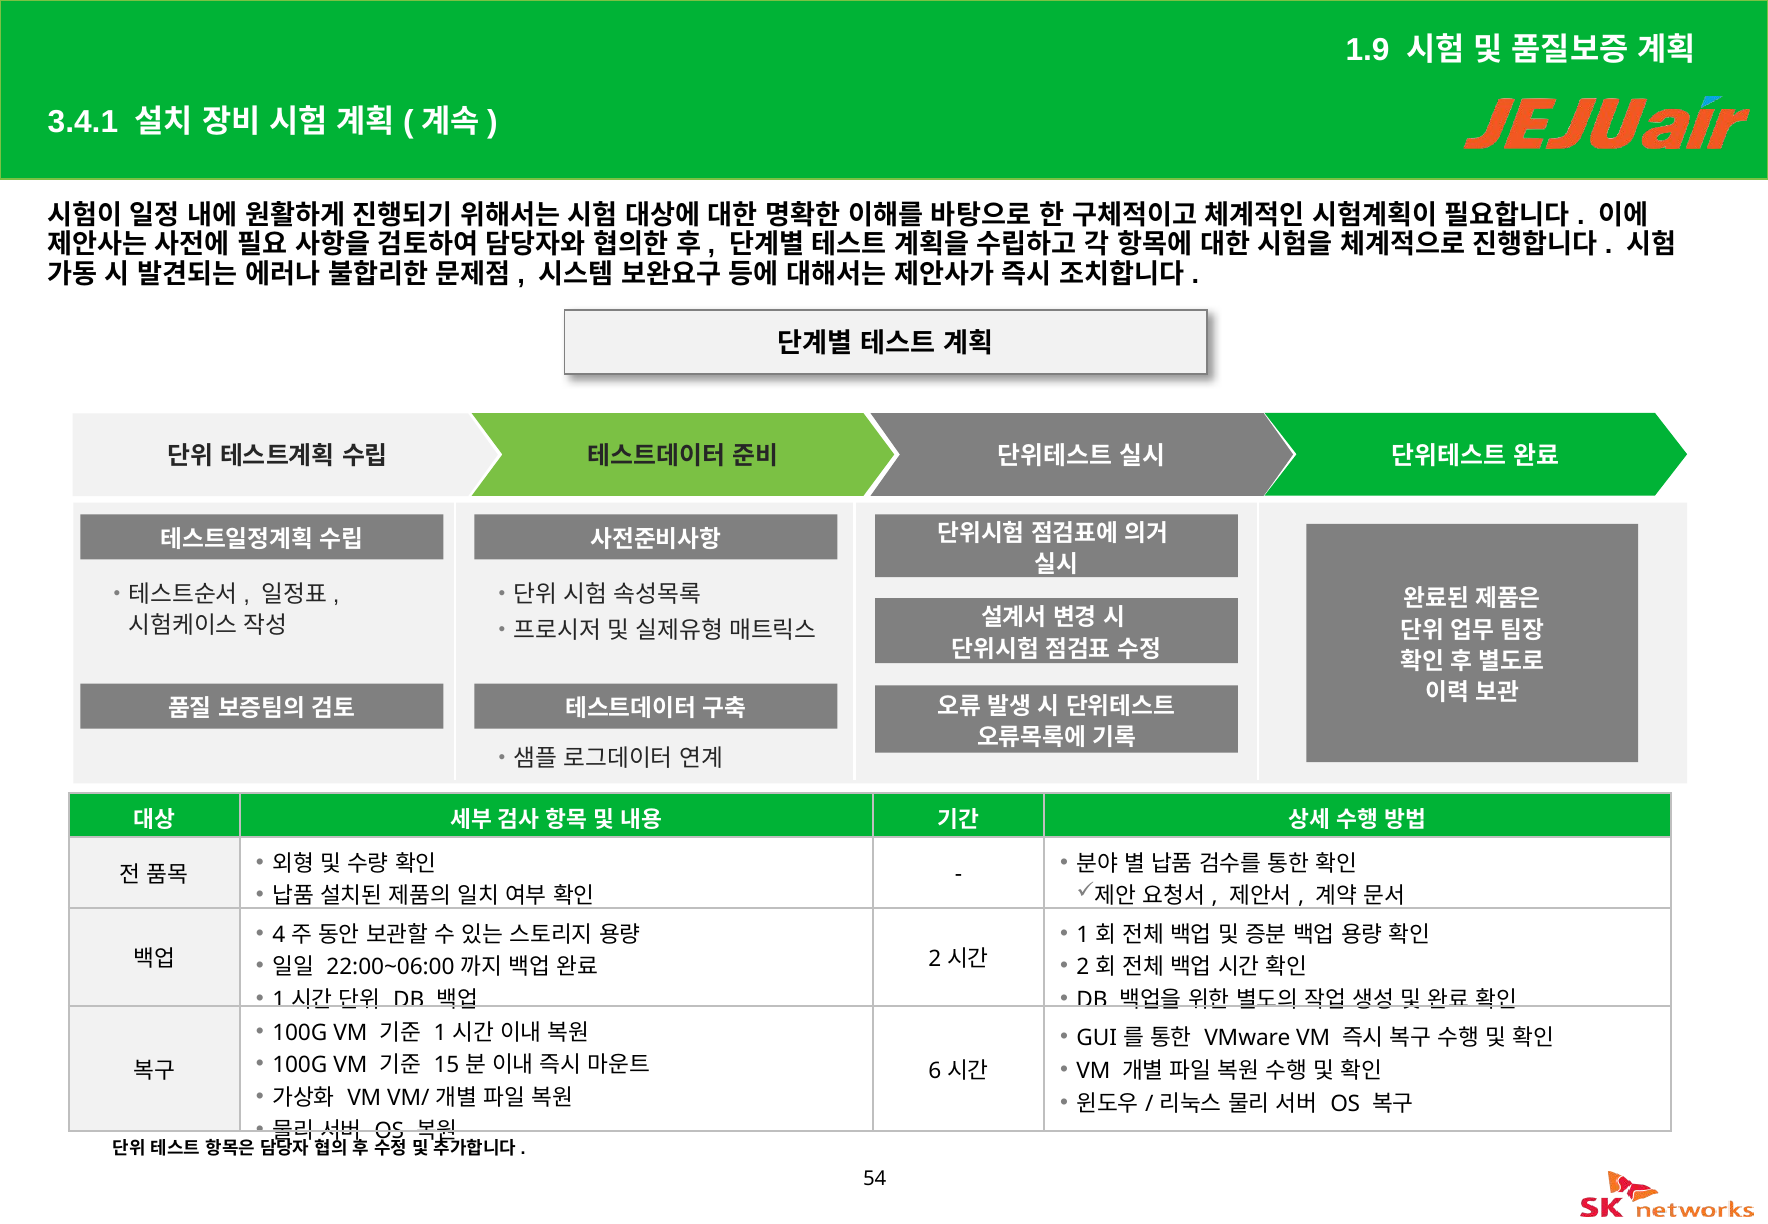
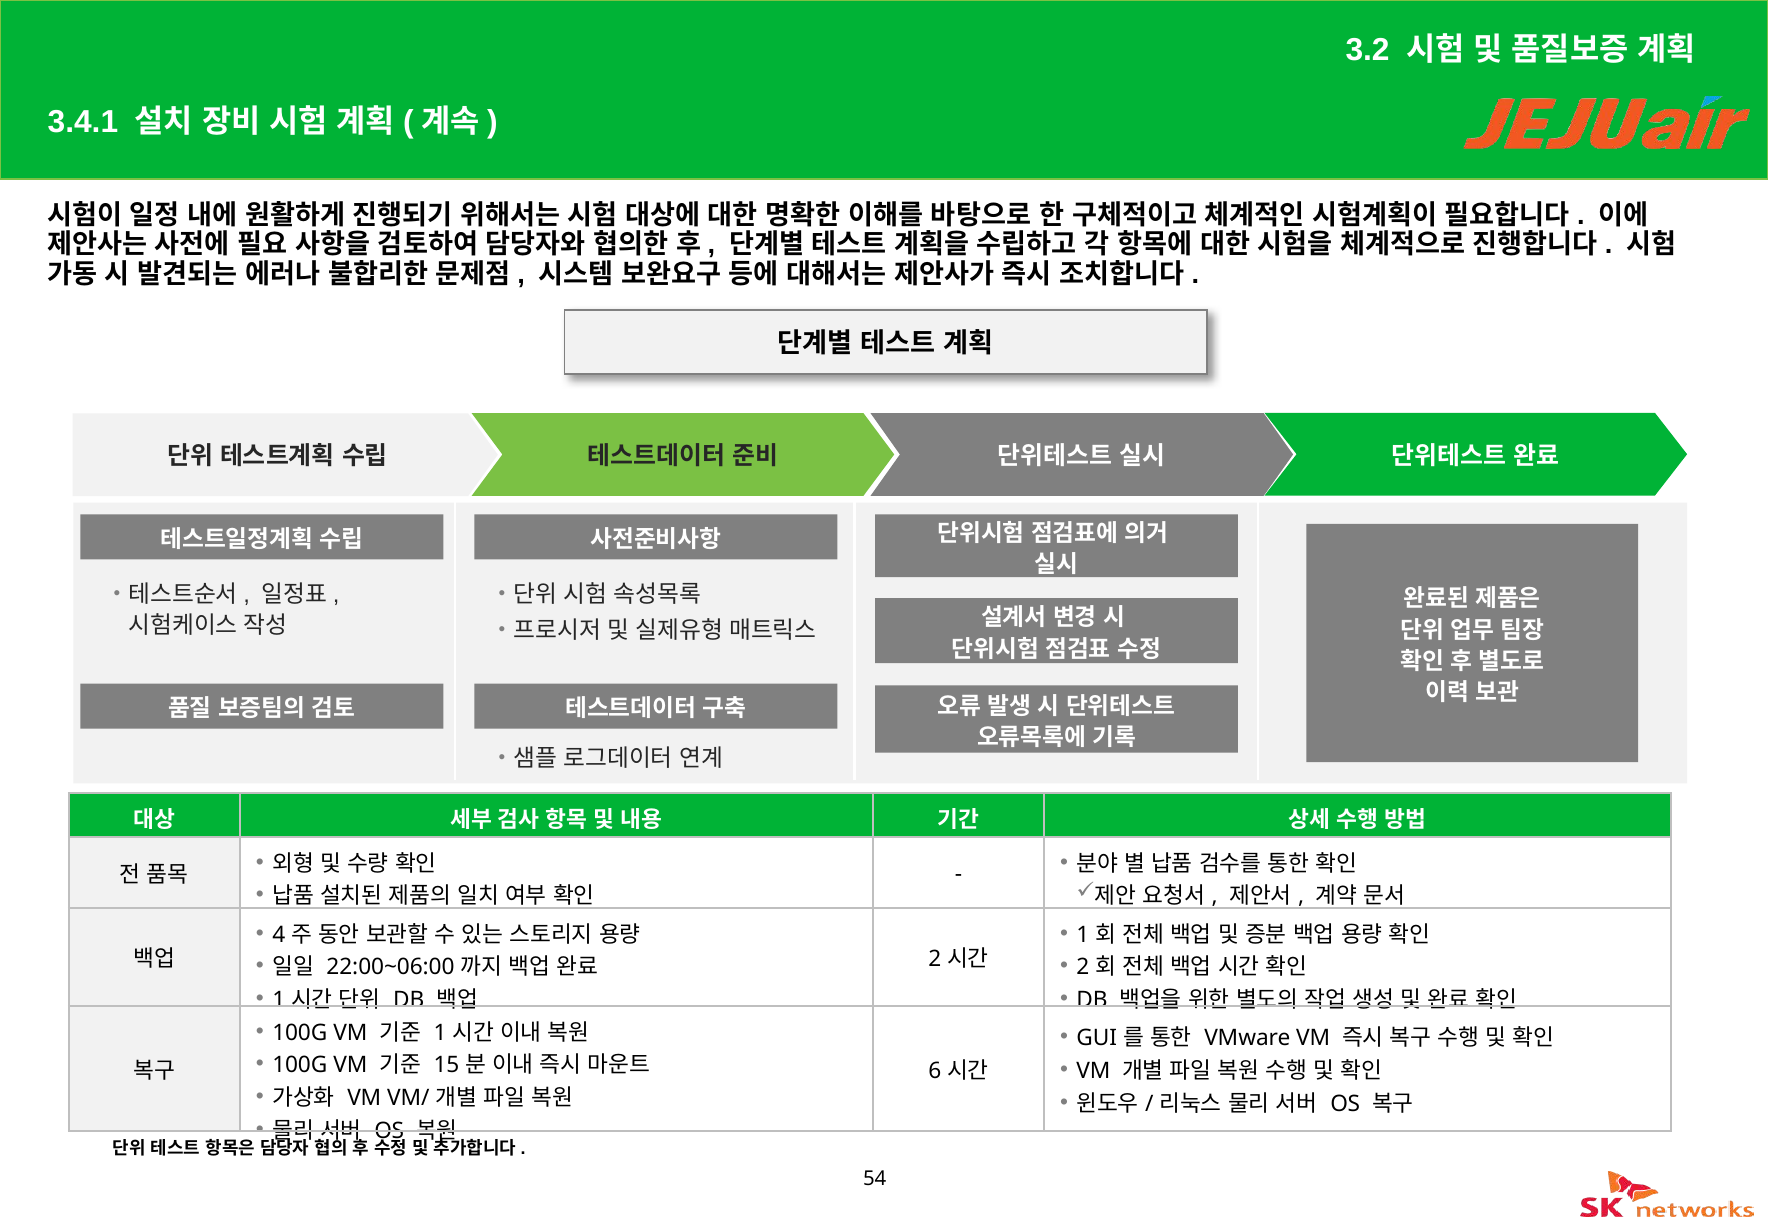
1.9: 1.9 -> 3.2
